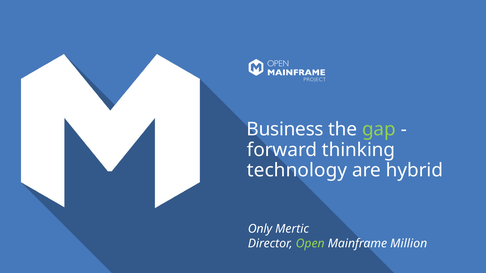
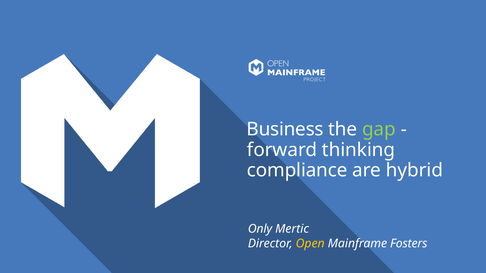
technology: technology -> compliance
Open colour: light green -> yellow
Million: Million -> Fosters
